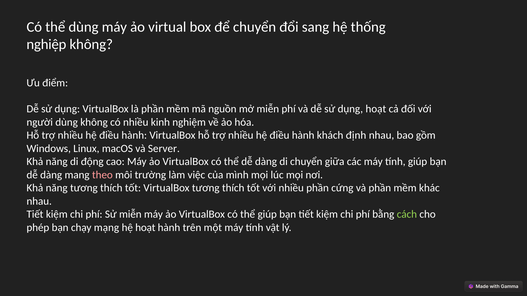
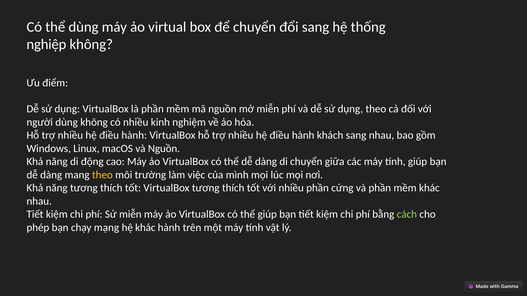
dụng hoạt: hoạt -> theo
khách định: định -> sang
và Server: Server -> Nguồn
theo at (102, 175) colour: pink -> yellow
hệ hoạt: hoạt -> khác
